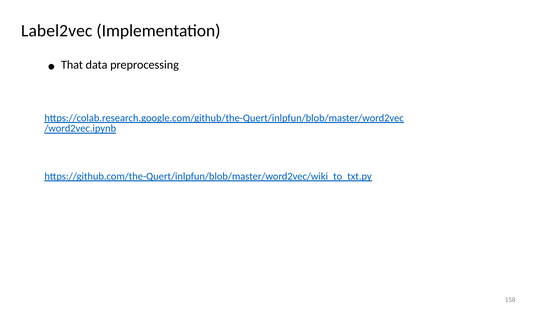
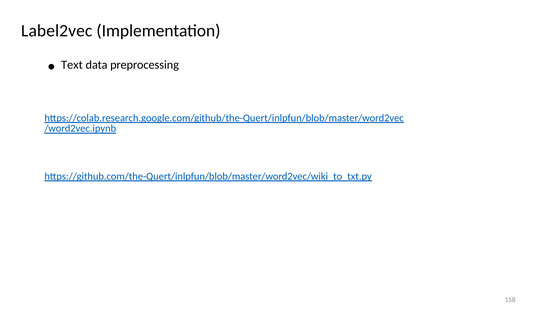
That: That -> Text
